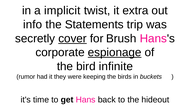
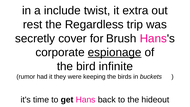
implicit: implicit -> include
info: info -> rest
Statements: Statements -> Regardless
cover underline: present -> none
